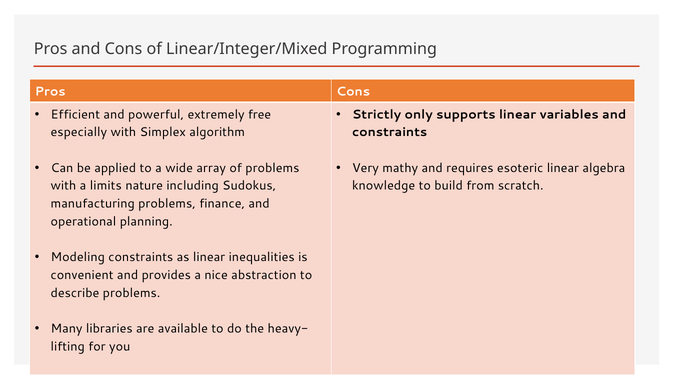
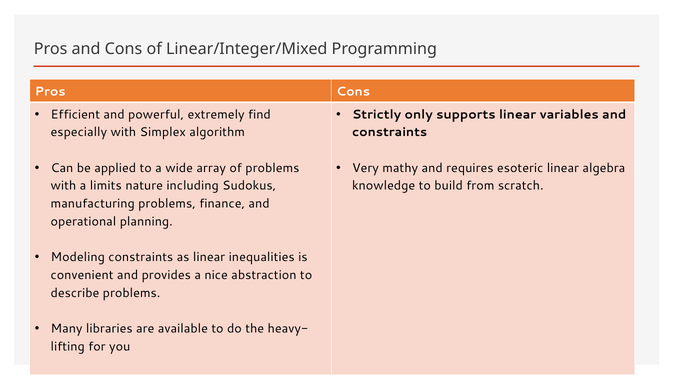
free: free -> find
